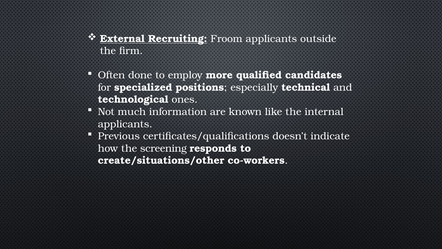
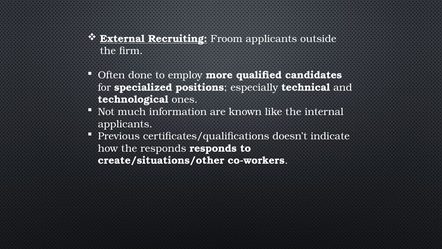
the screening: screening -> responds
